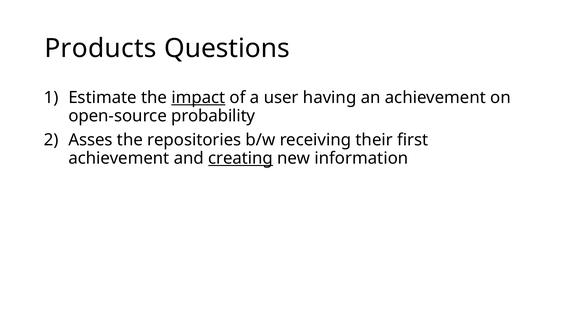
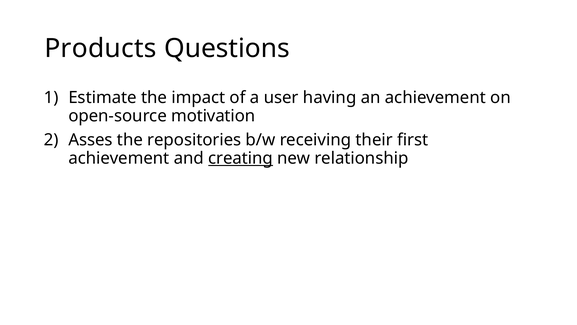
impact underline: present -> none
probability: probability -> motivation
information: information -> relationship
